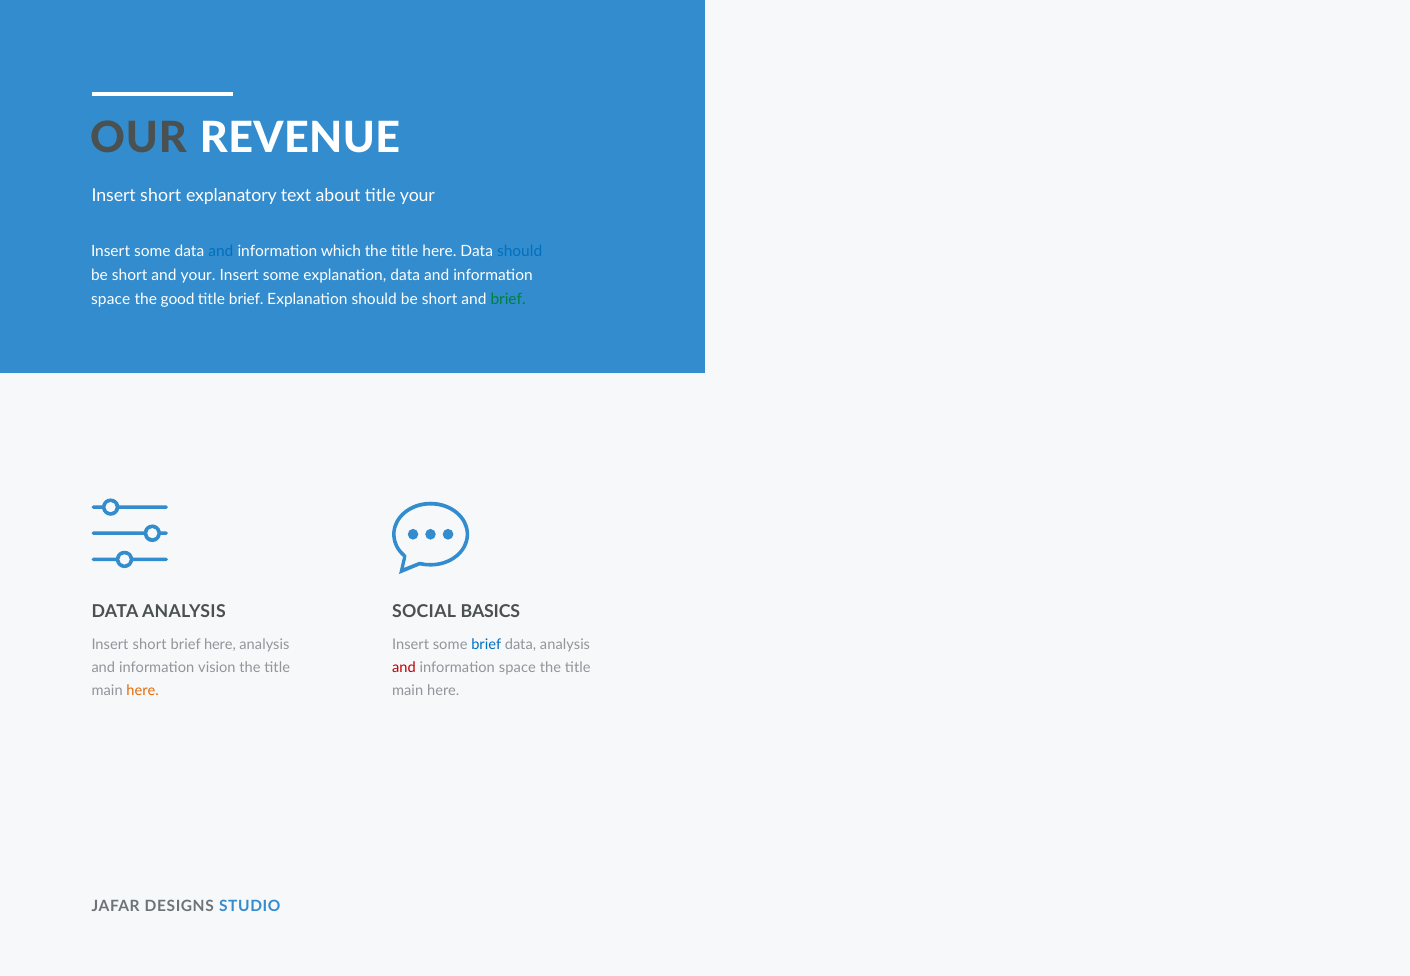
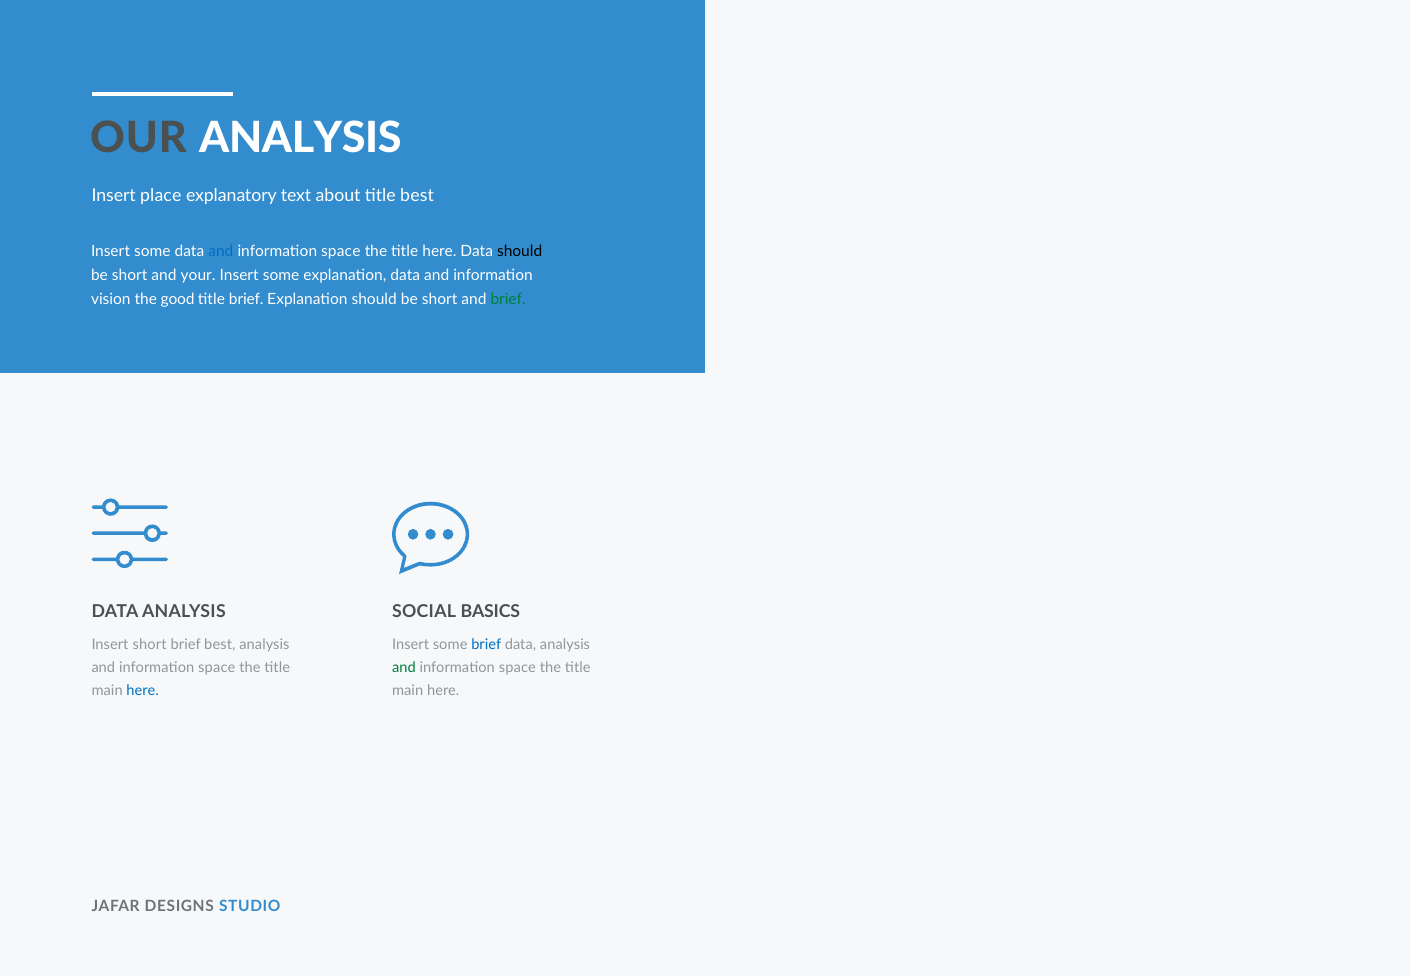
OUR REVENUE: REVENUE -> ANALYSIS
short at (161, 196): short -> place
title your: your -> best
which at (341, 251): which -> space
should at (520, 251) colour: blue -> black
space at (111, 300): space -> vision
brief here: here -> best
vision at (217, 668): vision -> space
and at (404, 668) colour: red -> green
here at (143, 691) colour: orange -> blue
